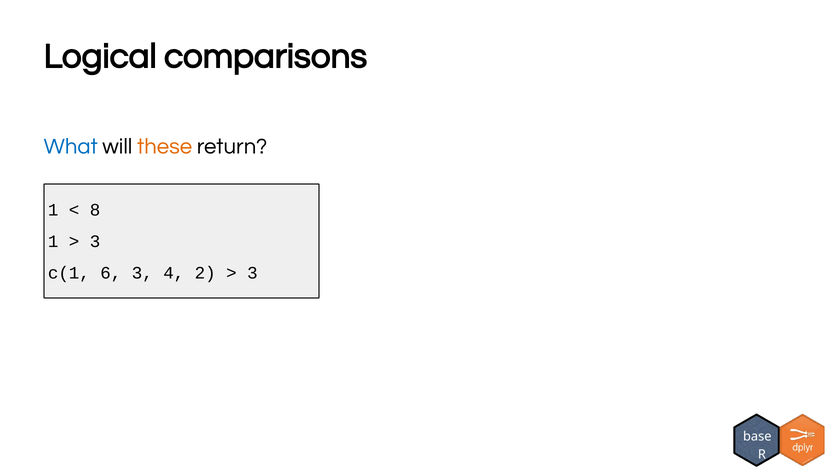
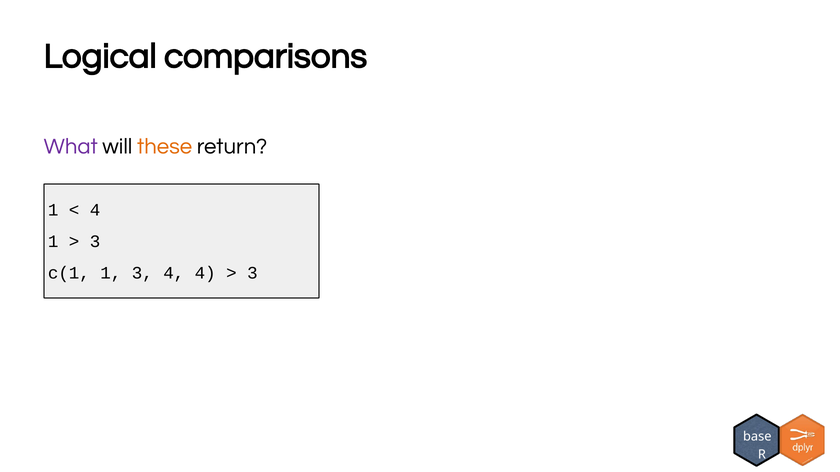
What colour: blue -> purple
8 at (95, 210): 8 -> 4
c(1 6: 6 -> 1
4 2: 2 -> 4
